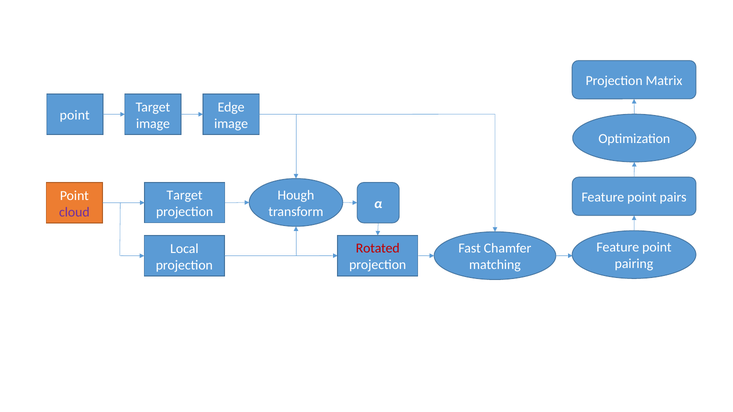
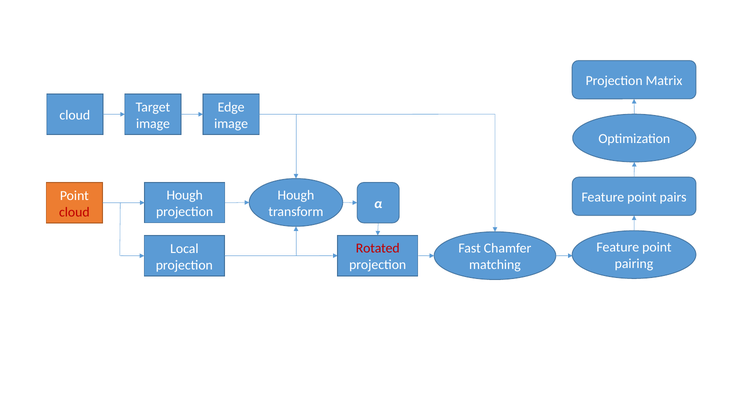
point at (75, 115): point -> cloud
Target at (185, 196): Target -> Hough
cloud at (74, 212) colour: purple -> red
